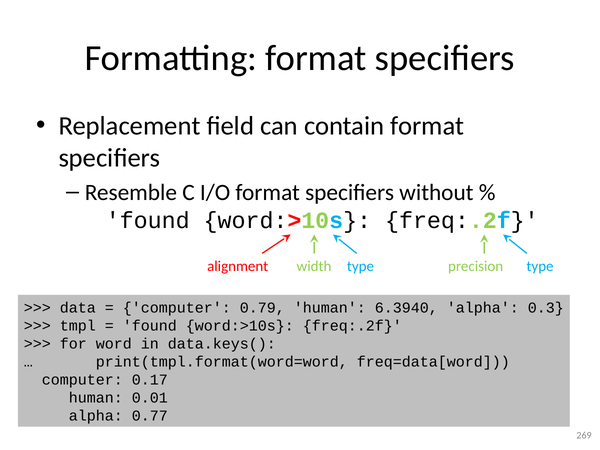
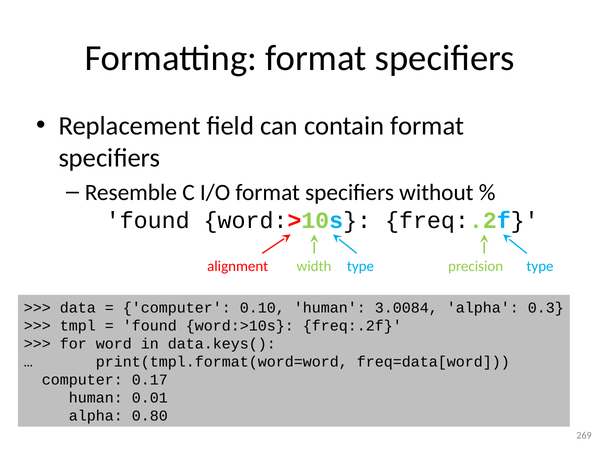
0.79: 0.79 -> 0.10
6.3940: 6.3940 -> 3.0084
0.77: 0.77 -> 0.80
